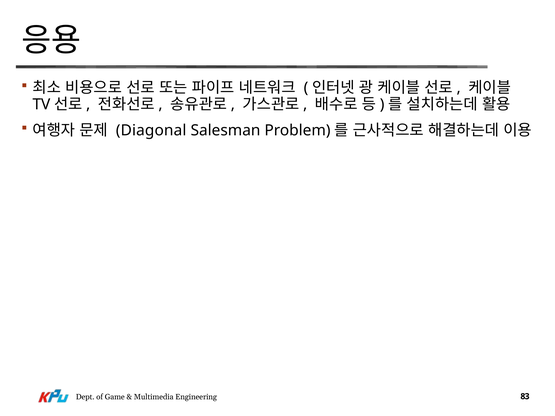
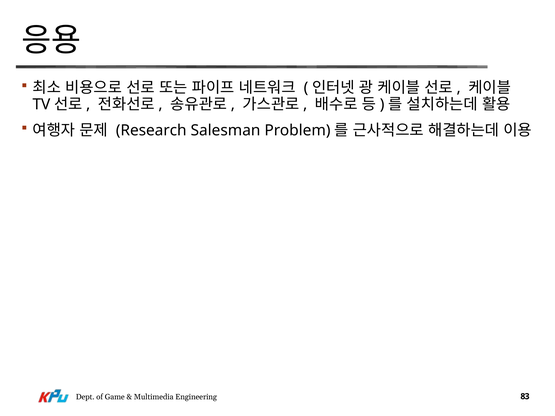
Diagonal: Diagonal -> Research
